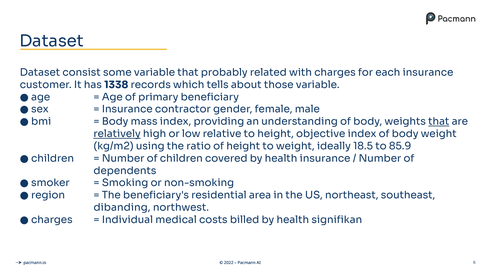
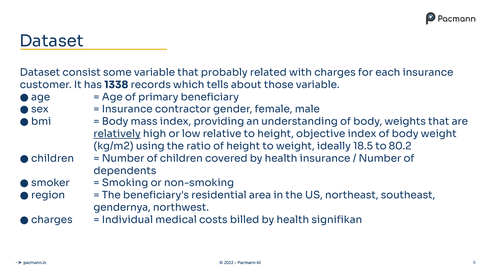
that at (439, 122) underline: present -> none
85.9: 85.9 -> 80.2
dibanding: dibanding -> gendernya
